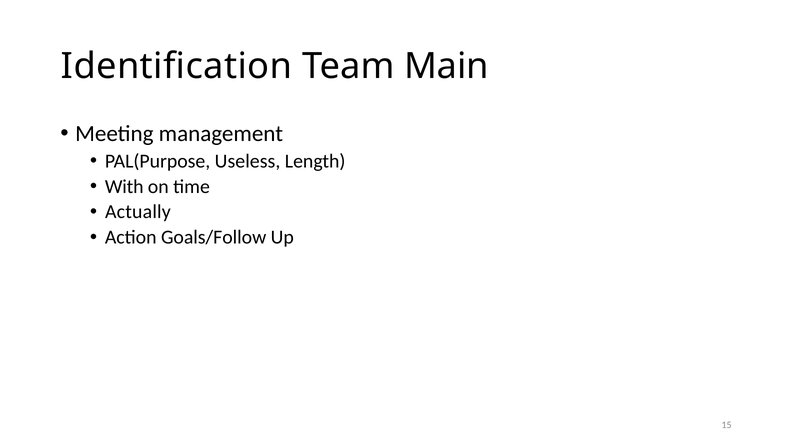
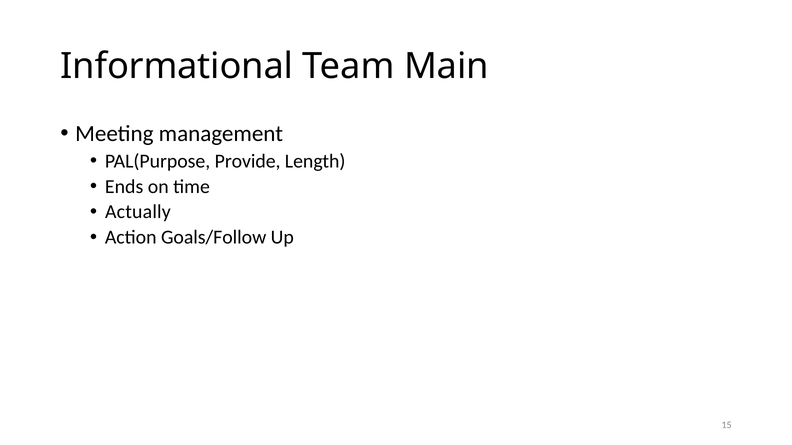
Identification: Identification -> Informational
Useless: Useless -> Provide
With: With -> Ends
